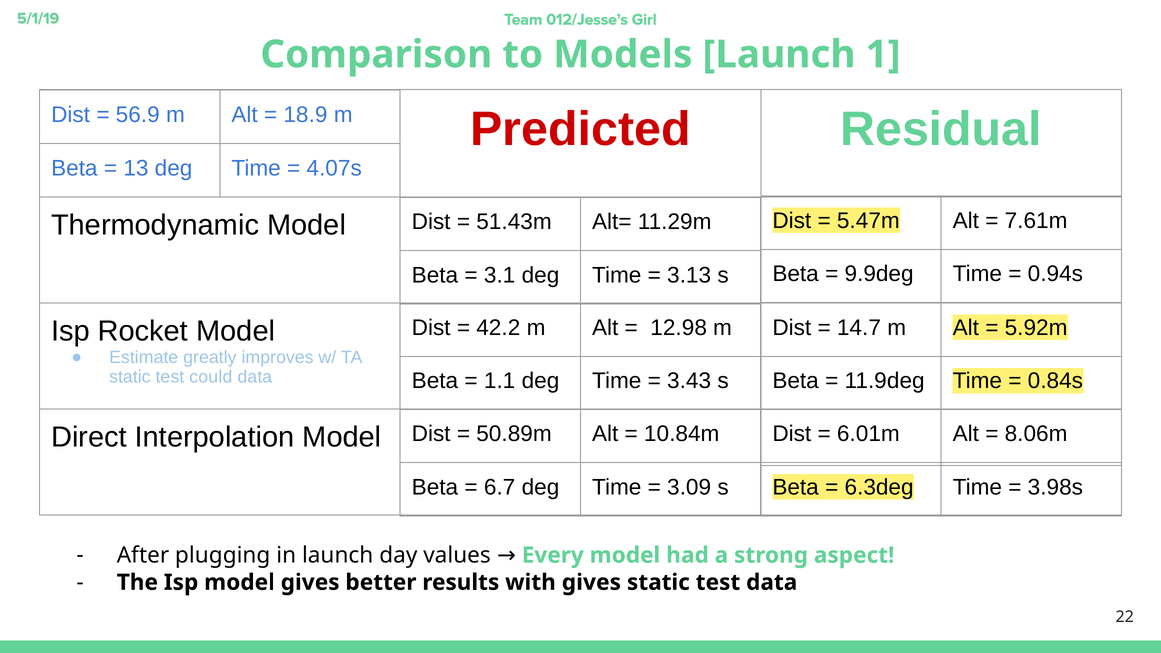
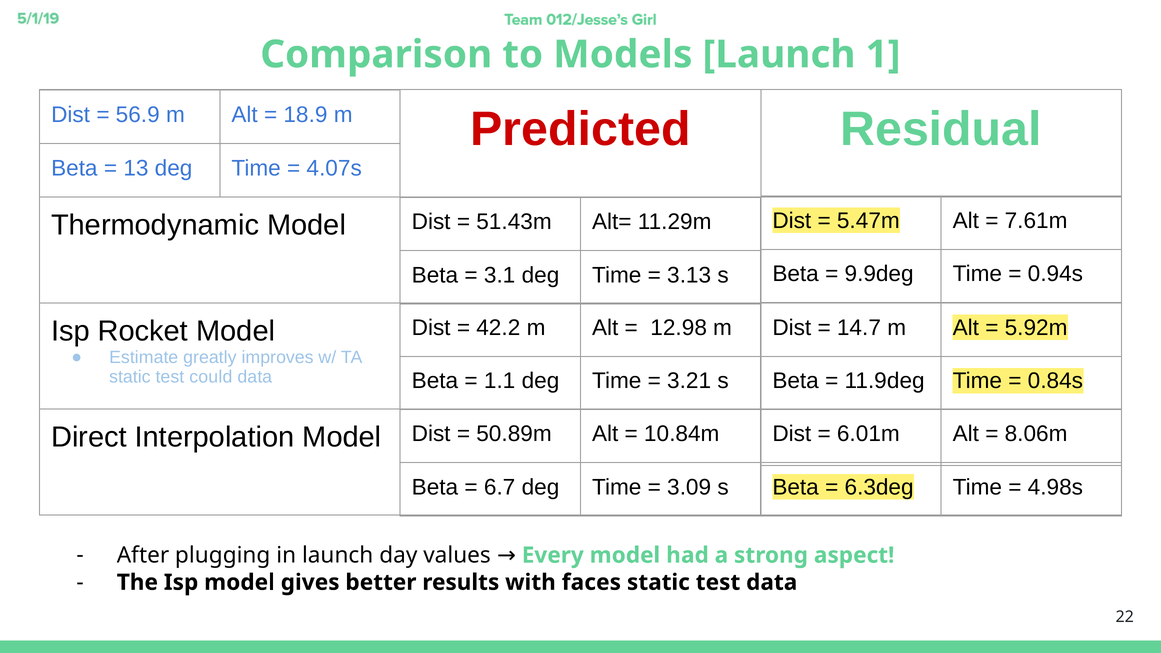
3.43: 3.43 -> 3.21
3.98s: 3.98s -> 4.98s
with gives: gives -> faces
